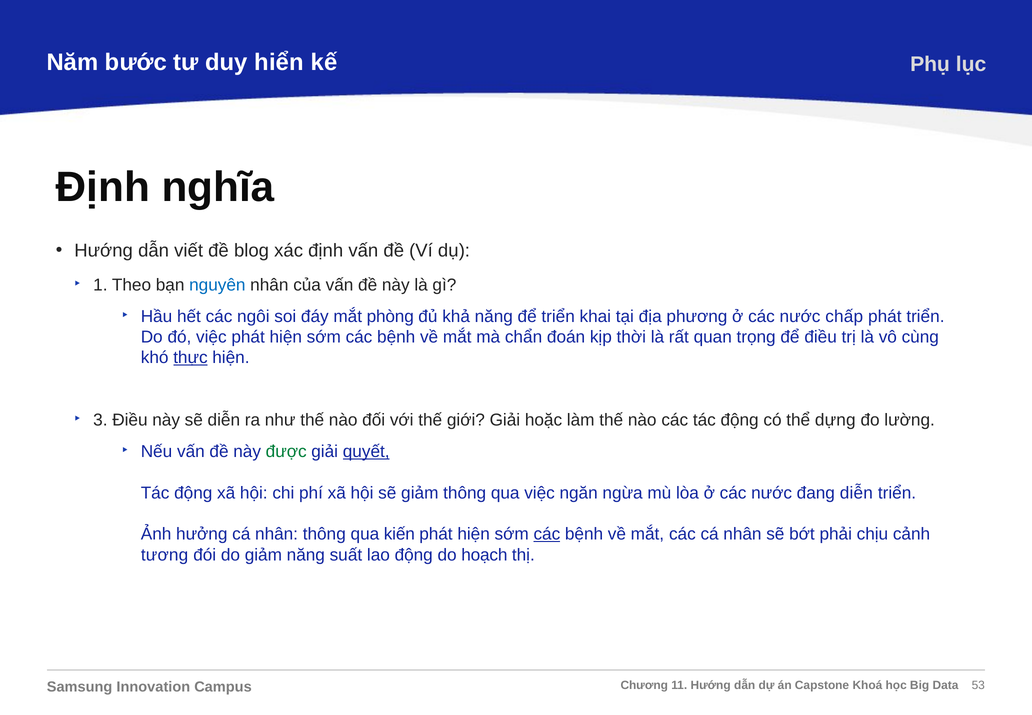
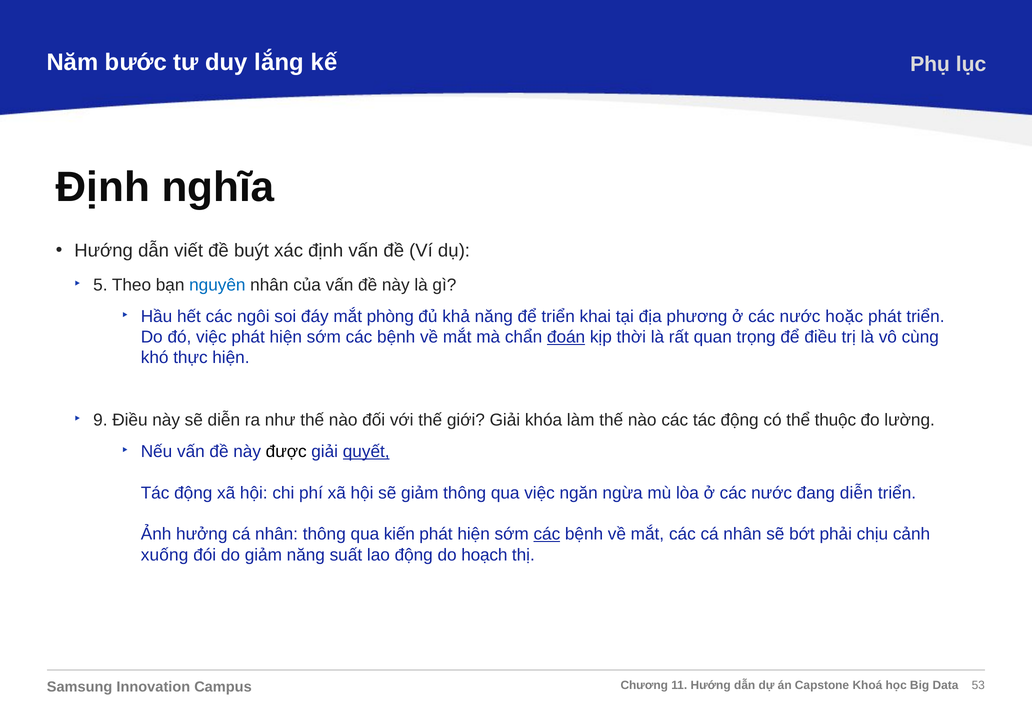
hiển: hiển -> lắng
blog: blog -> buýt
1: 1 -> 5
chấp: chấp -> hoặc
đoán underline: none -> present
thực underline: present -> none
3: 3 -> 9
hoặc: hoặc -> khóa
dựng: dựng -> thuộc
được colour: green -> black
tương: tương -> xuống
